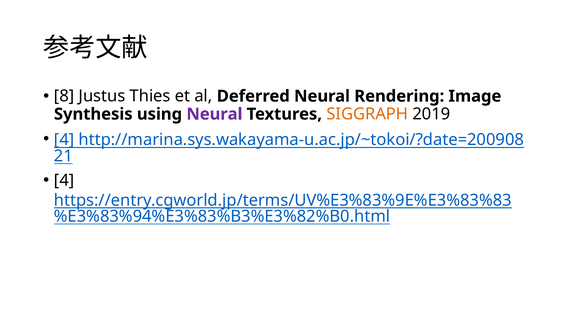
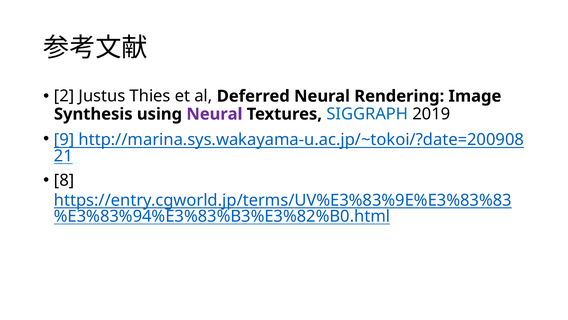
8: 8 -> 2
SIGGRAPH colour: orange -> blue
4 at (64, 140): 4 -> 9
4 at (64, 180): 4 -> 8
